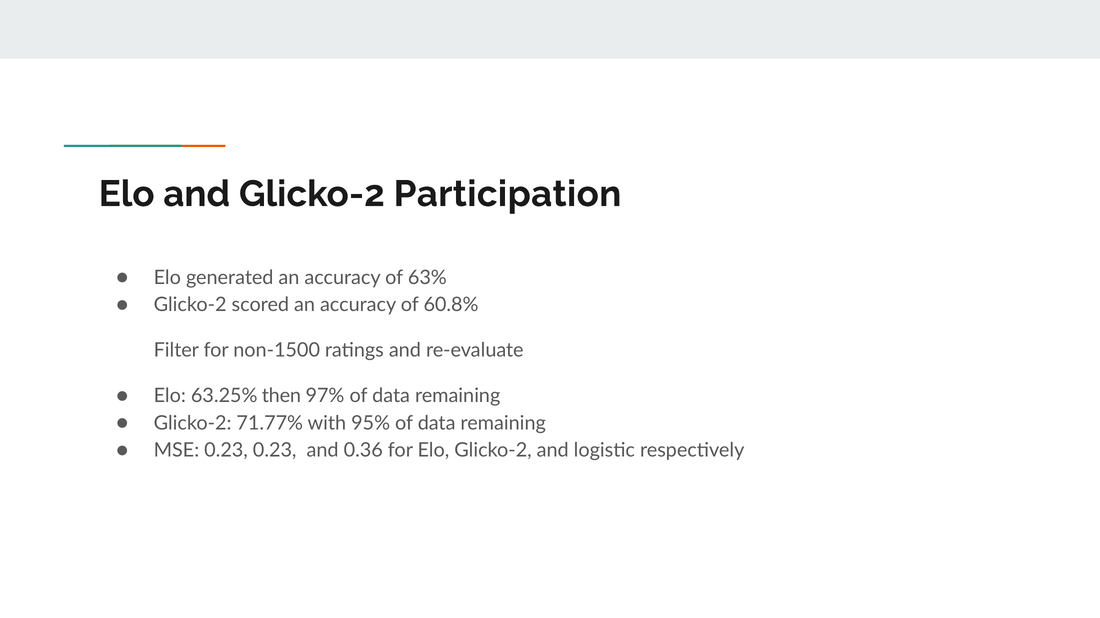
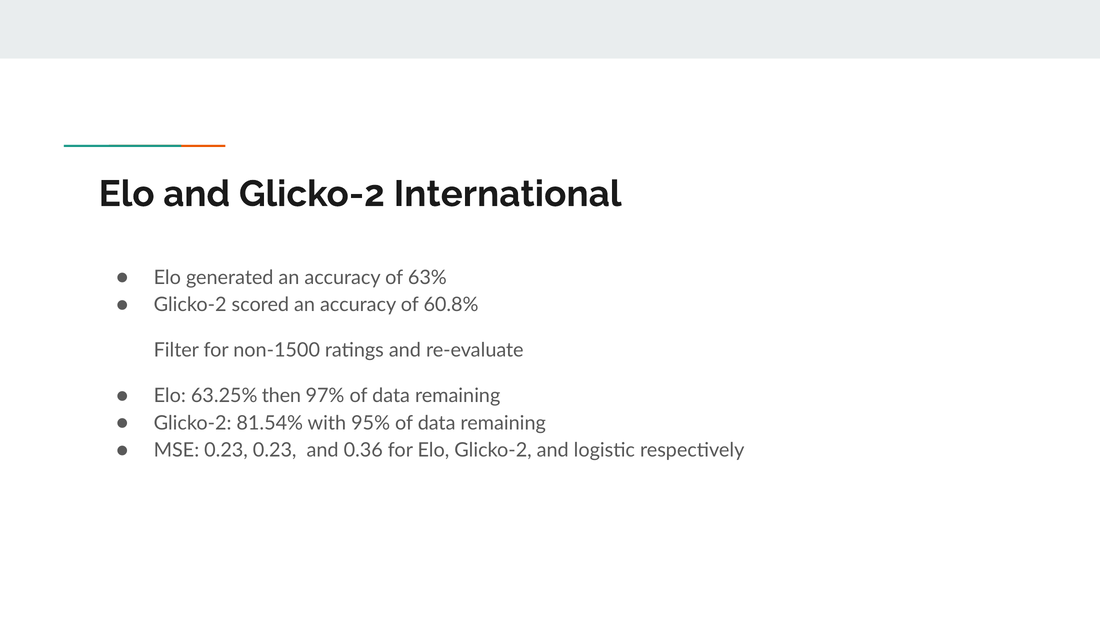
Participation: Participation -> International
71.77%: 71.77% -> 81.54%
